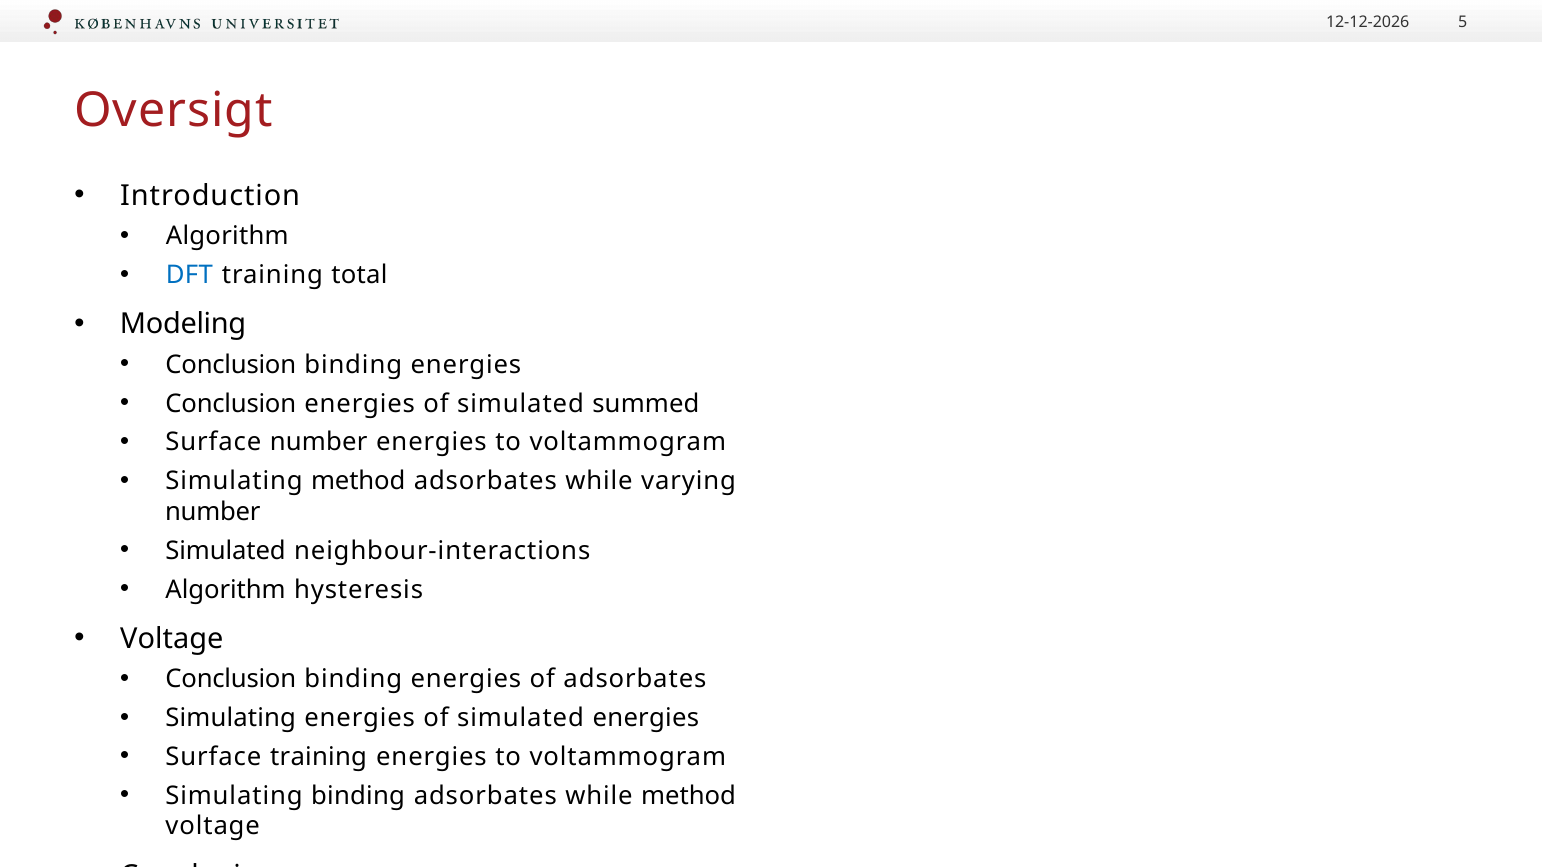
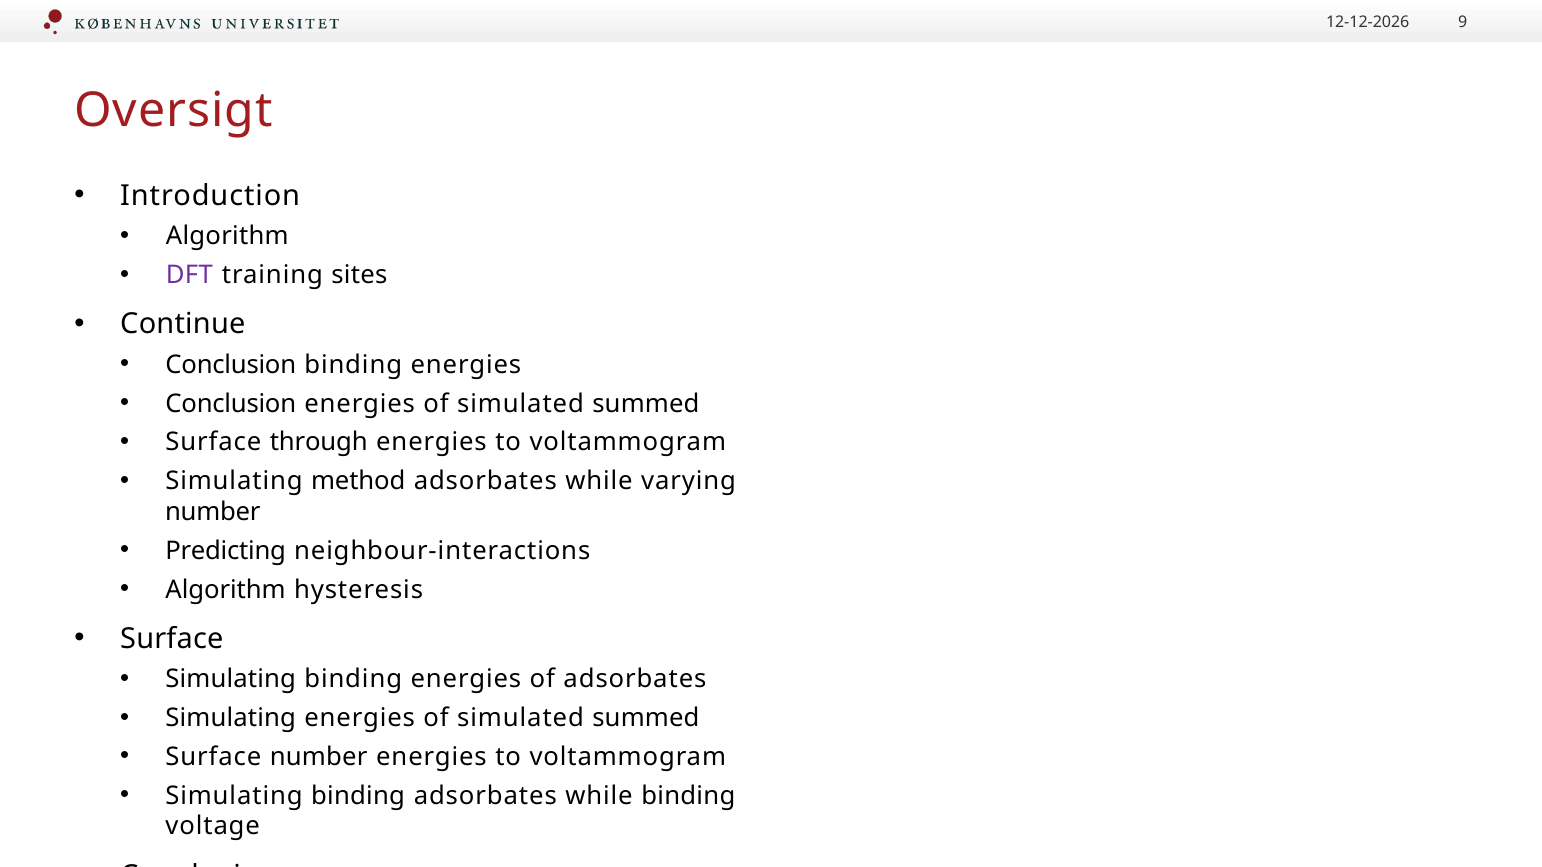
5: 5 -> 9
DFT colour: blue -> purple
total: total -> sites
Modeling: Modeling -> Continue
Surface number: number -> through
Simulated at (226, 551): Simulated -> Predicting
Voltage at (172, 639): Voltage -> Surface
Conclusion at (231, 680): Conclusion -> Simulating
energies at (646, 718): energies -> summed
Surface training: training -> number
while method: method -> binding
